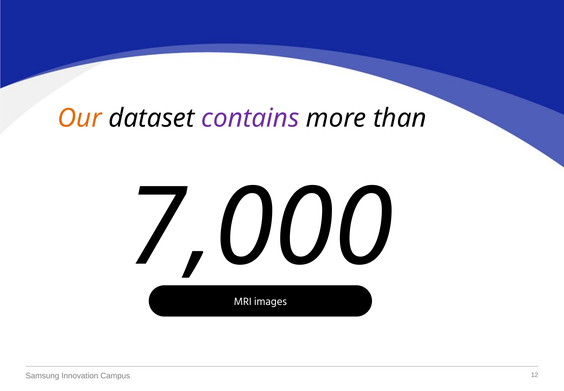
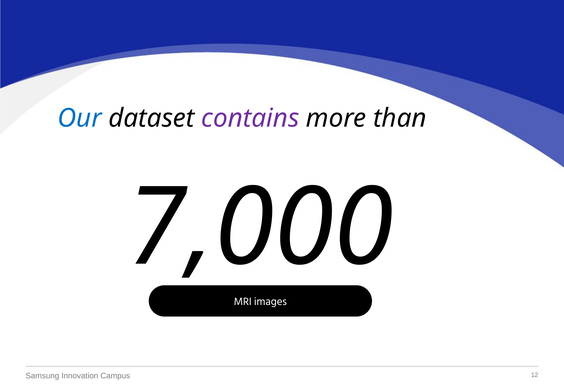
Our colour: orange -> blue
